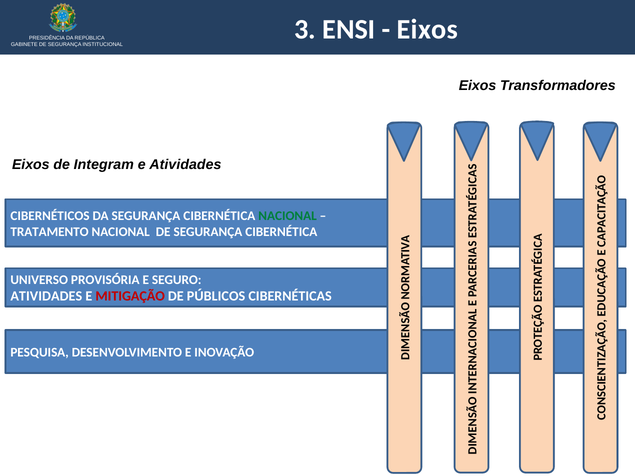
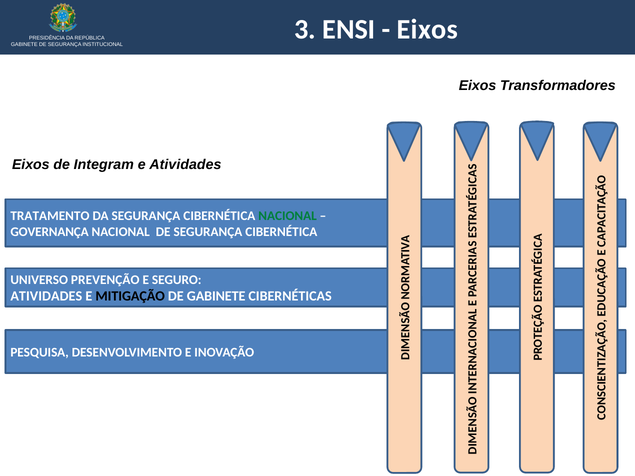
CIBERNÉTICOS: CIBERNÉTICOS -> TRATAMENTO
TRATAMENTO: TRATAMENTO -> GOVERNANÇA
PROVISÓRIA: PROVISÓRIA -> PREVENÇÃO
MITIGAÇÃO colour: red -> black
DE PÚBLICOS: PÚBLICOS -> GABINETE
